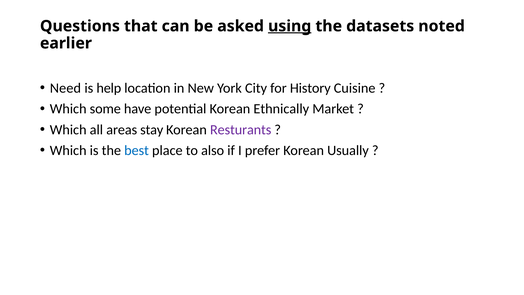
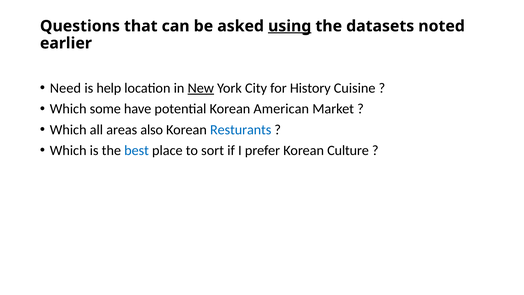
New underline: none -> present
Ethnically: Ethnically -> American
stay: stay -> also
Resturants colour: purple -> blue
also: also -> sort
Usually: Usually -> Culture
